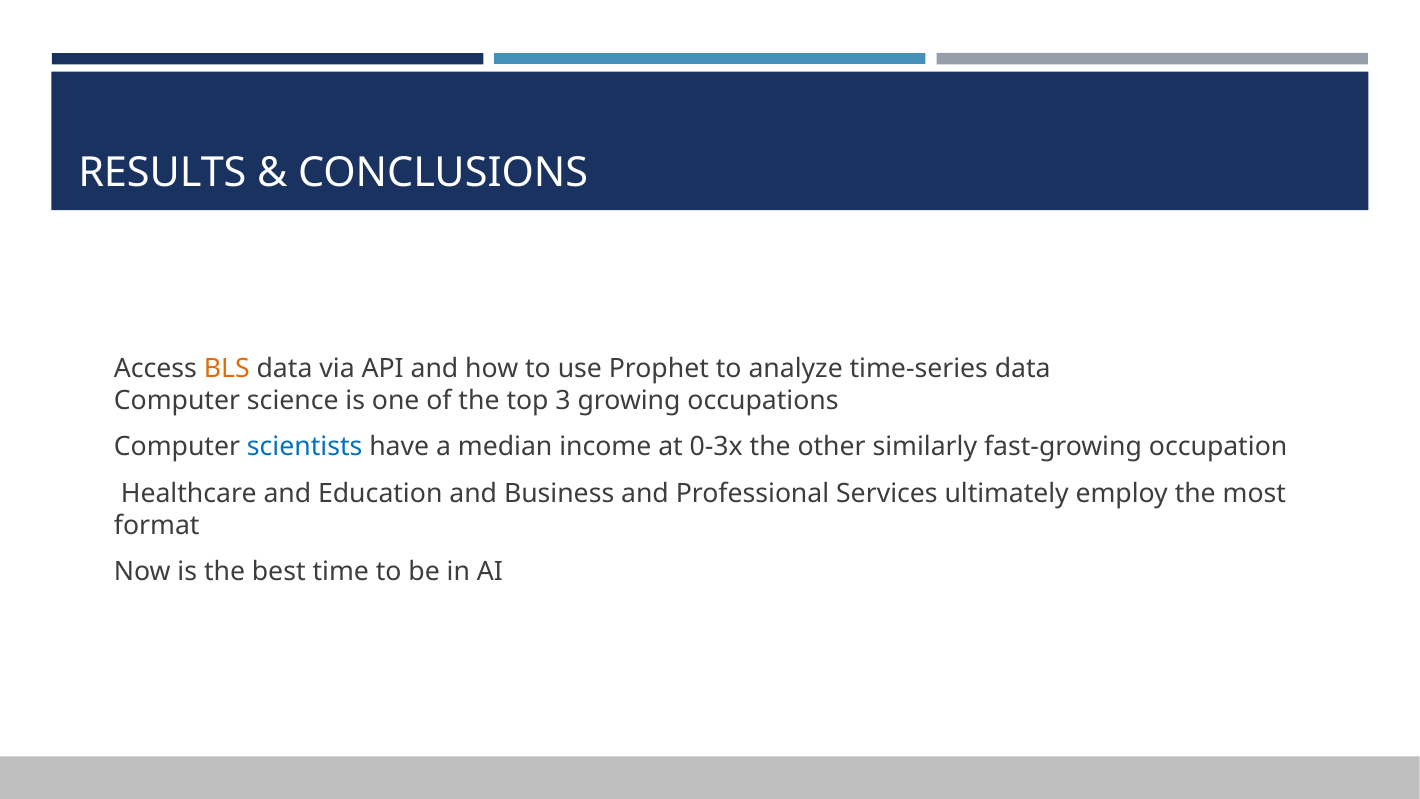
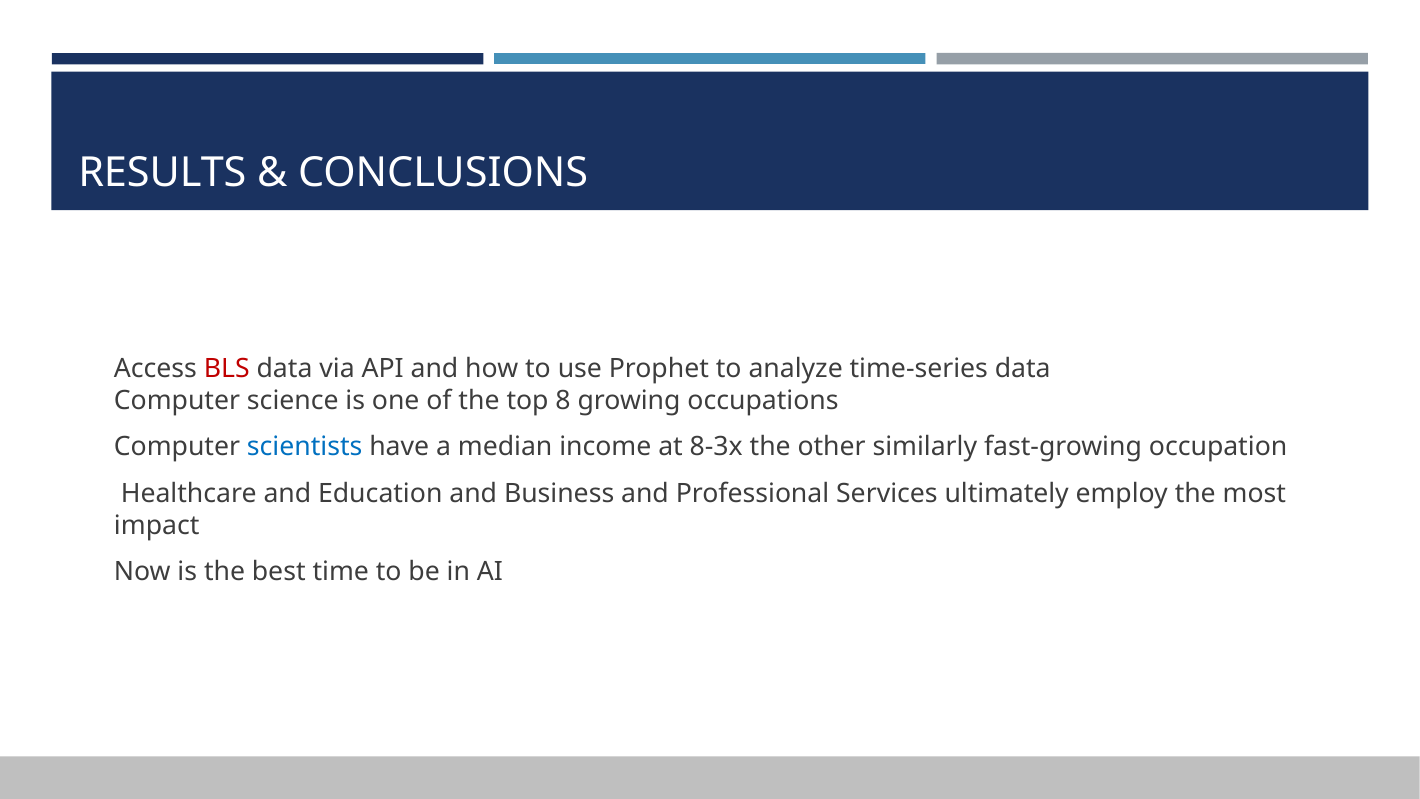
BLS colour: orange -> red
3: 3 -> 8
0-3x: 0-3x -> 8-3x
format: format -> impact
